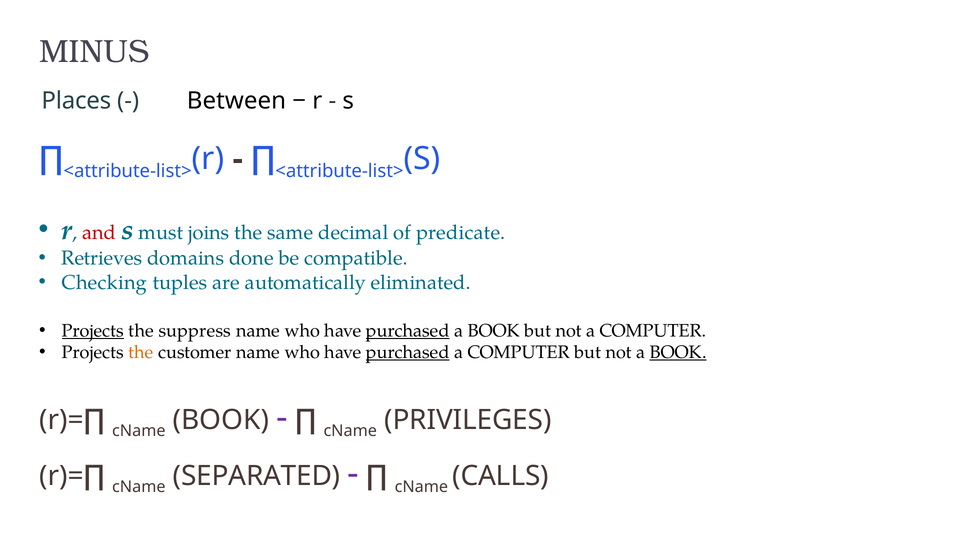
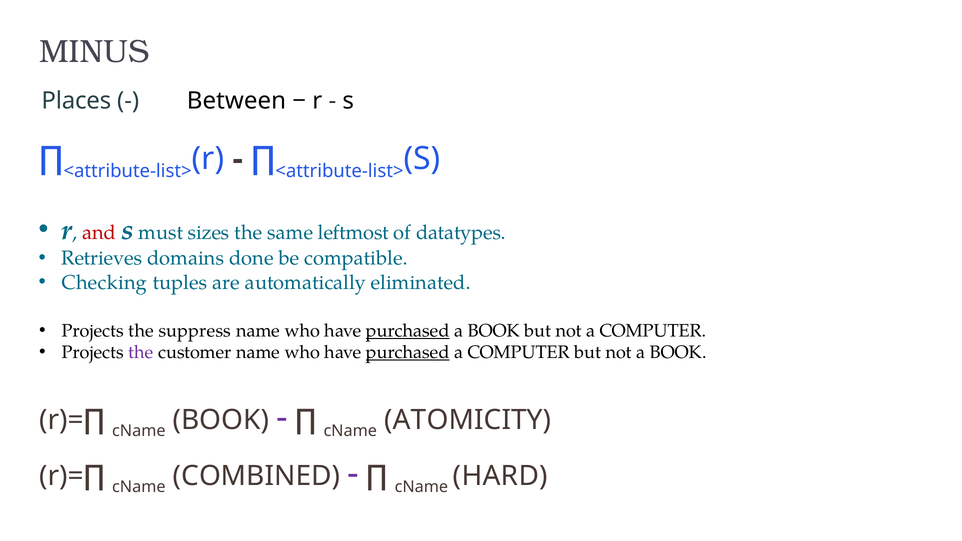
joins: joins -> sizes
decimal: decimal -> leftmost
predicate: predicate -> datatypes
Projects at (93, 331) underline: present -> none
the at (141, 353) colour: orange -> purple
BOOK at (678, 353) underline: present -> none
PRIVILEGES: PRIVILEGES -> ATOMICITY
SEPARATED: SEPARATED -> COMBINED
CALLS: CALLS -> HARD
